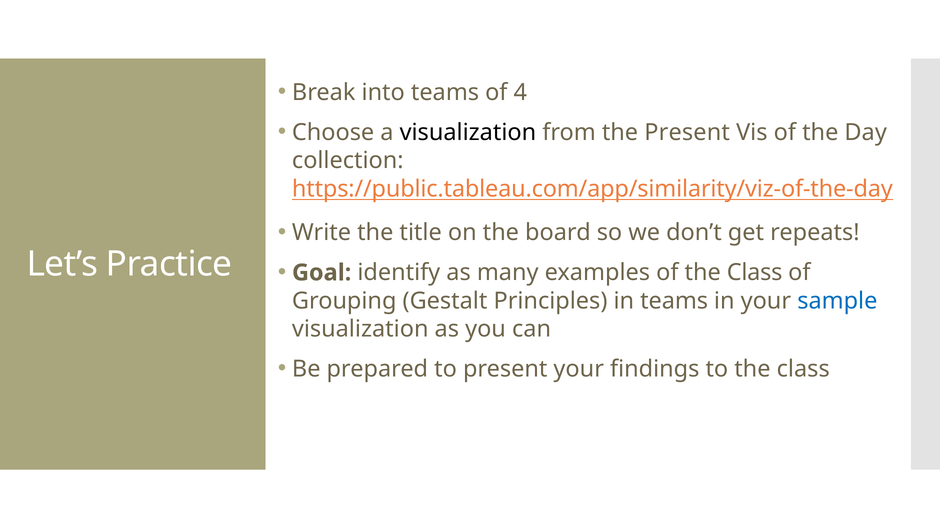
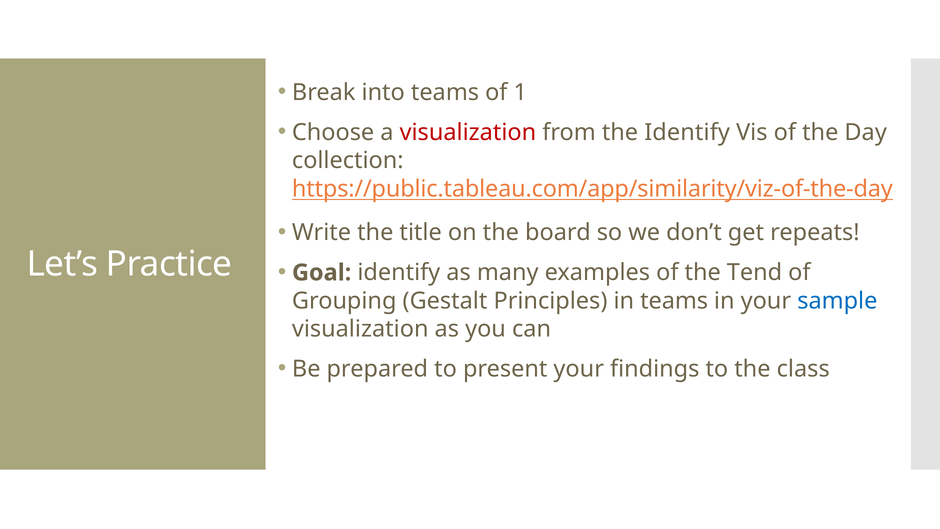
4: 4 -> 1
visualization at (468, 132) colour: black -> red
the Present: Present -> Identify
of the Class: Class -> Tend
